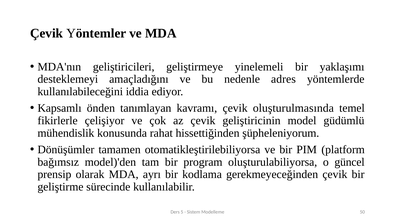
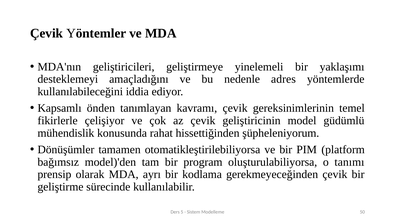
oluşturulmasında: oluşturulmasında -> gereksinimlerinin
güncel: güncel -> tanımı
